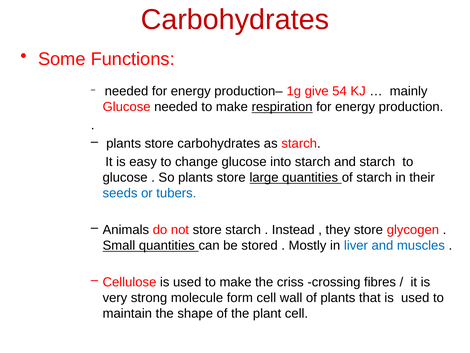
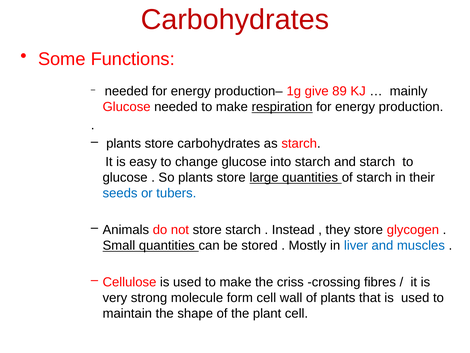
54: 54 -> 89
